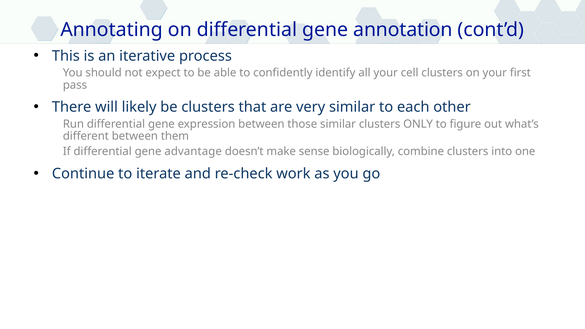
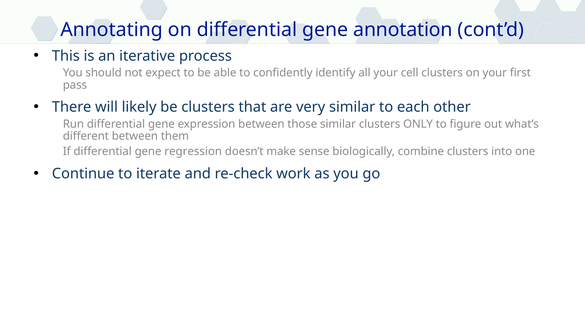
advantage: advantage -> regression
